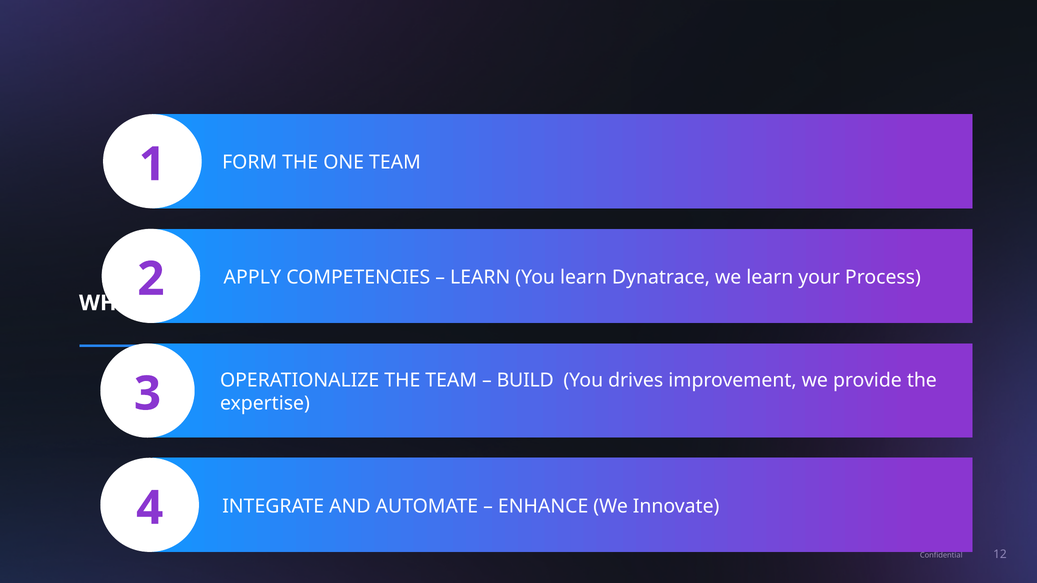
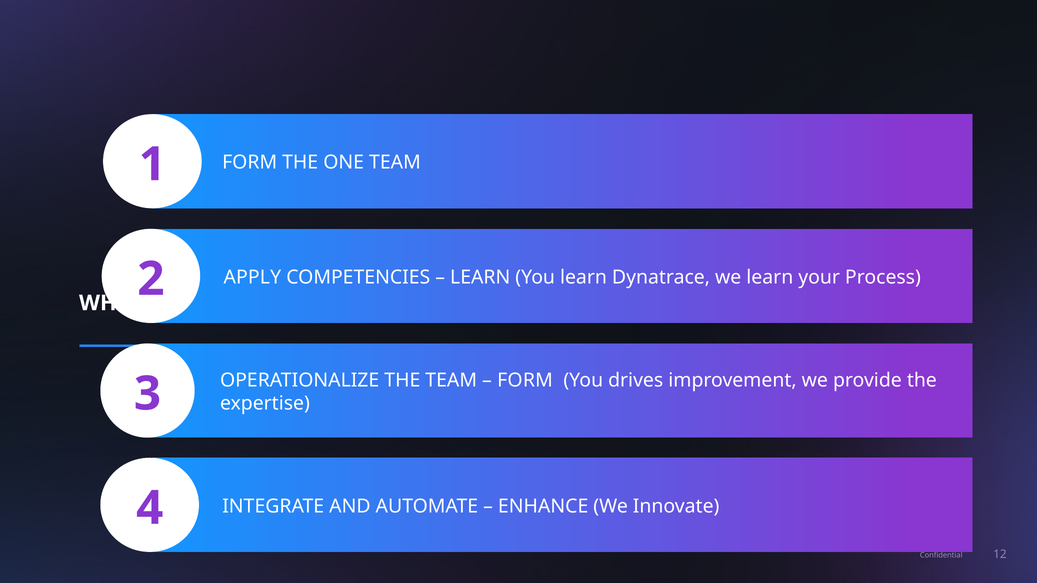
BUILD at (525, 380): BUILD -> FORM
